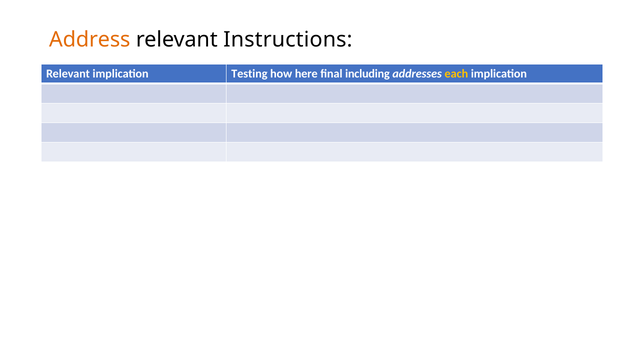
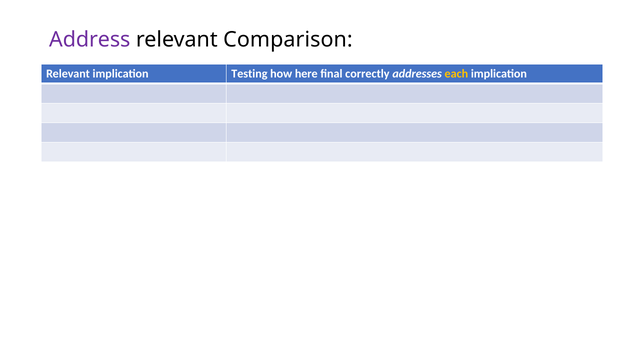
Address colour: orange -> purple
Instructions: Instructions -> Comparison
including: including -> correctly
